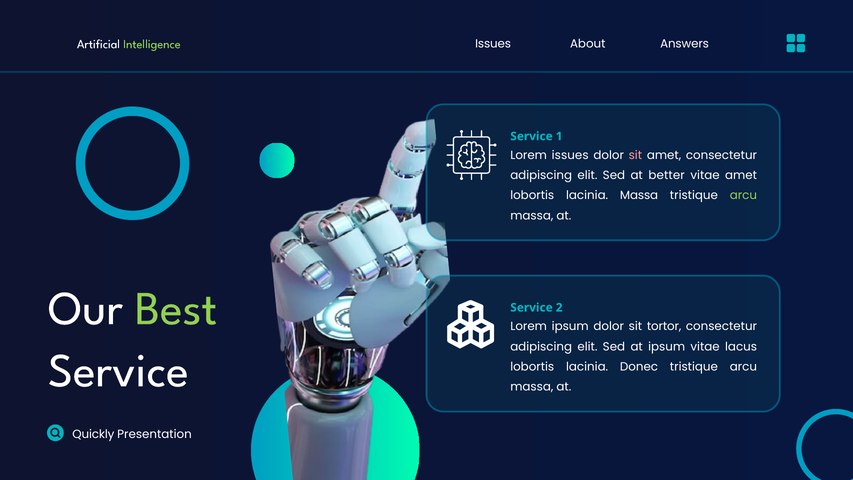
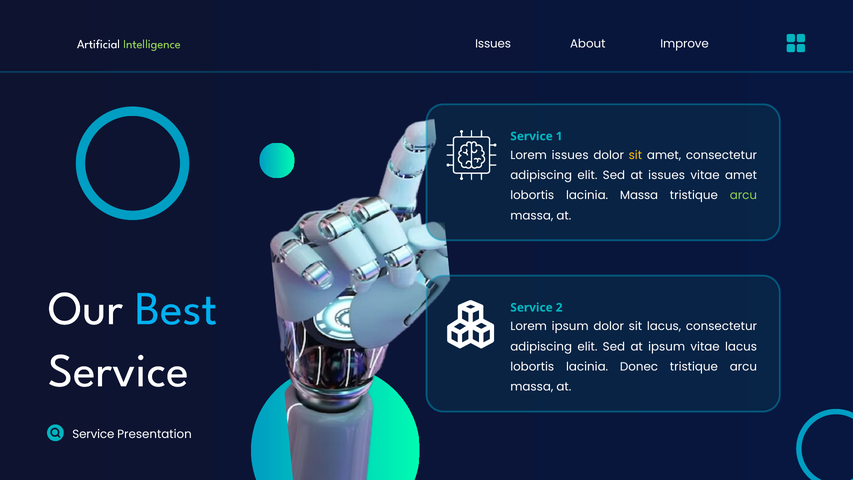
Answers: Answers -> Improve
sit at (635, 155) colour: pink -> yellow
at better: better -> issues
Best colour: light green -> light blue
sit tortor: tortor -> lacus
Quickly at (93, 434): Quickly -> Service
